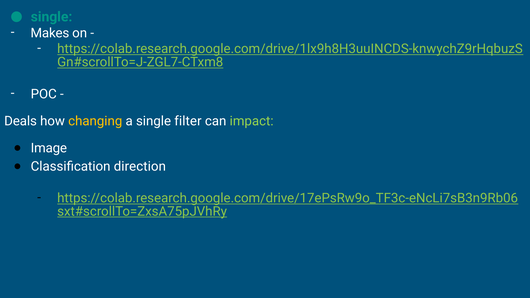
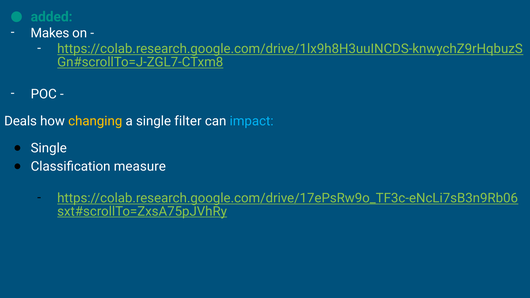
single at (52, 17): single -> added
impact colour: light green -> light blue
Image at (49, 148): Image -> Single
direction: direction -> measure
